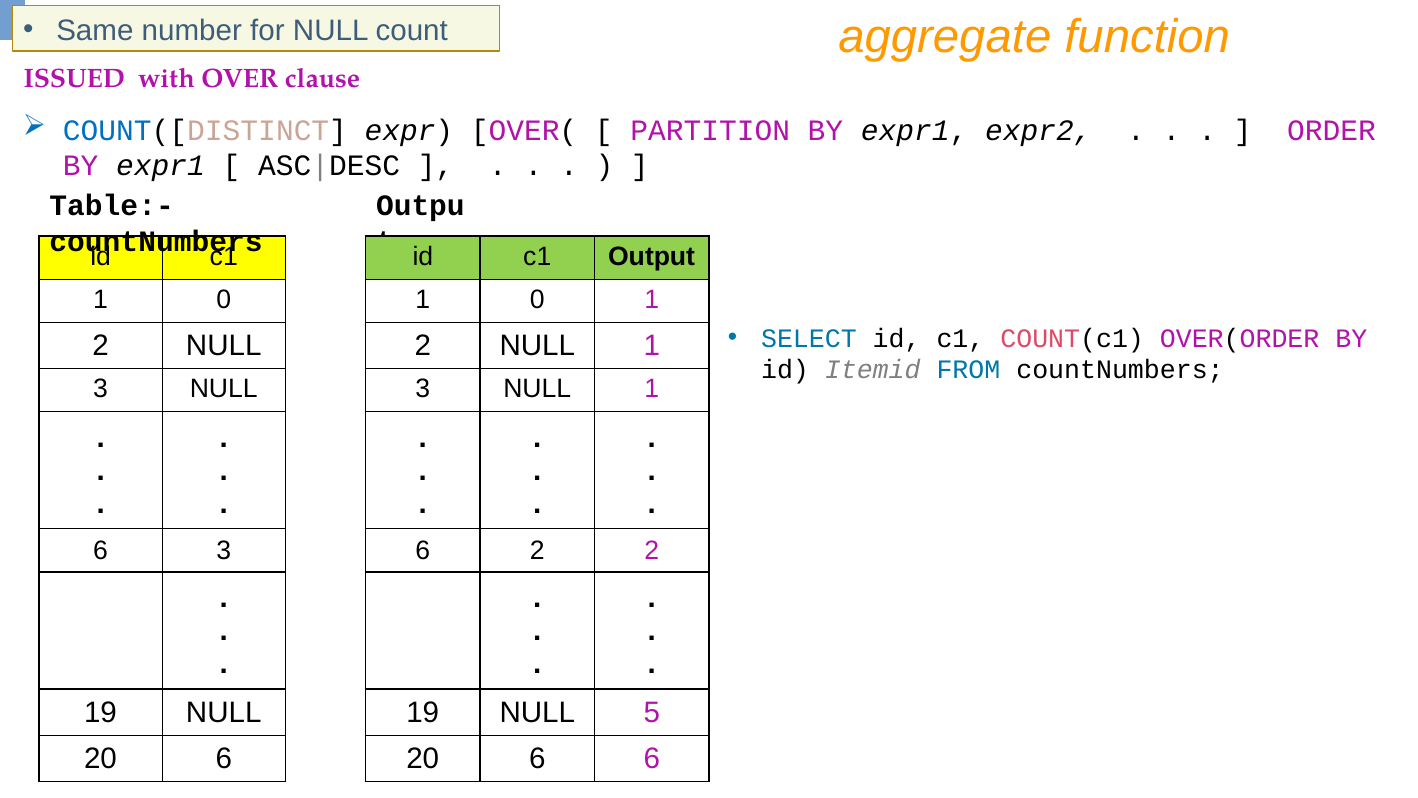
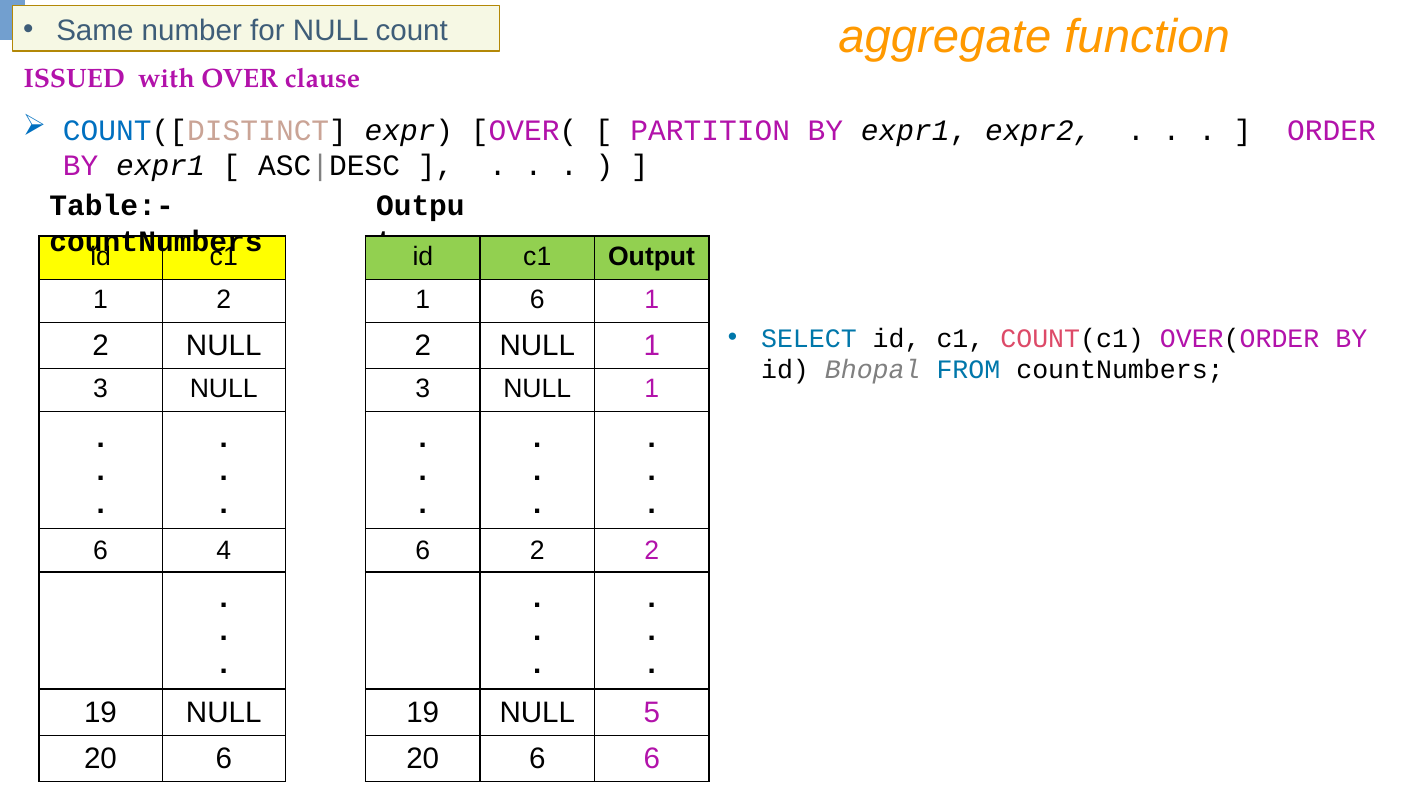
0 at (224, 300): 0 -> 2
0 at (537, 300): 0 -> 6
Itemid: Itemid -> Bhopal
6 3: 3 -> 4
